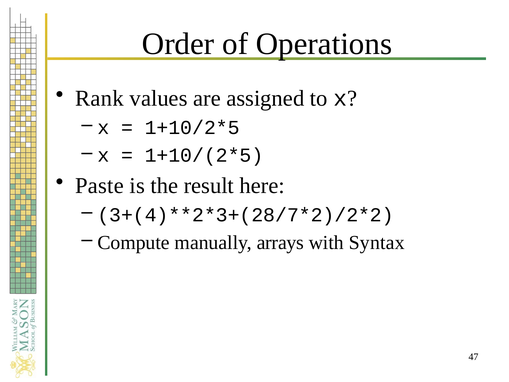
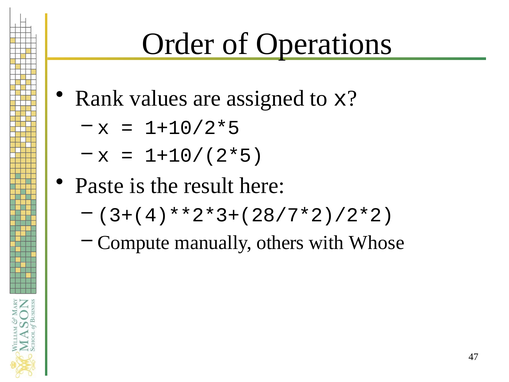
arrays: arrays -> others
Syntax: Syntax -> Whose
